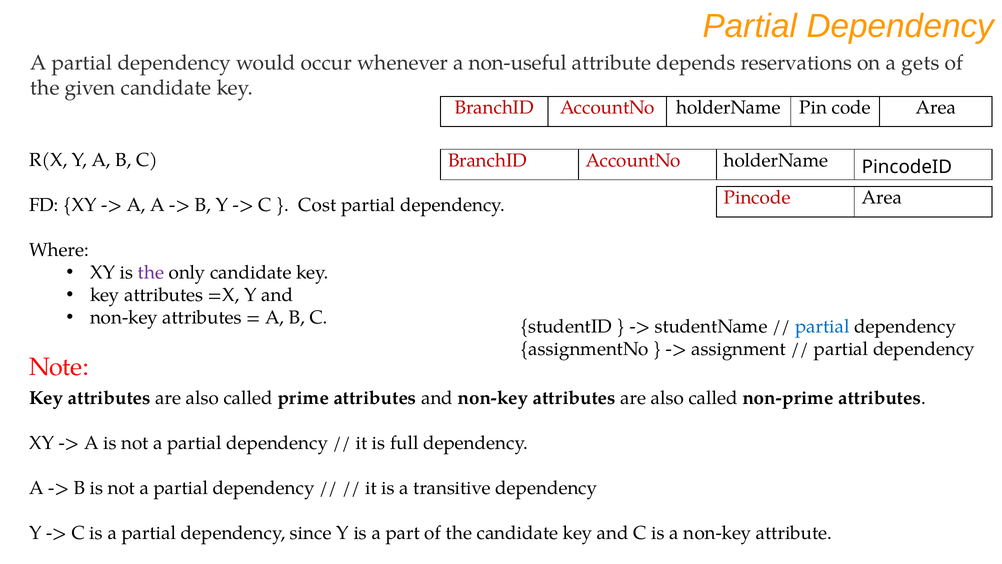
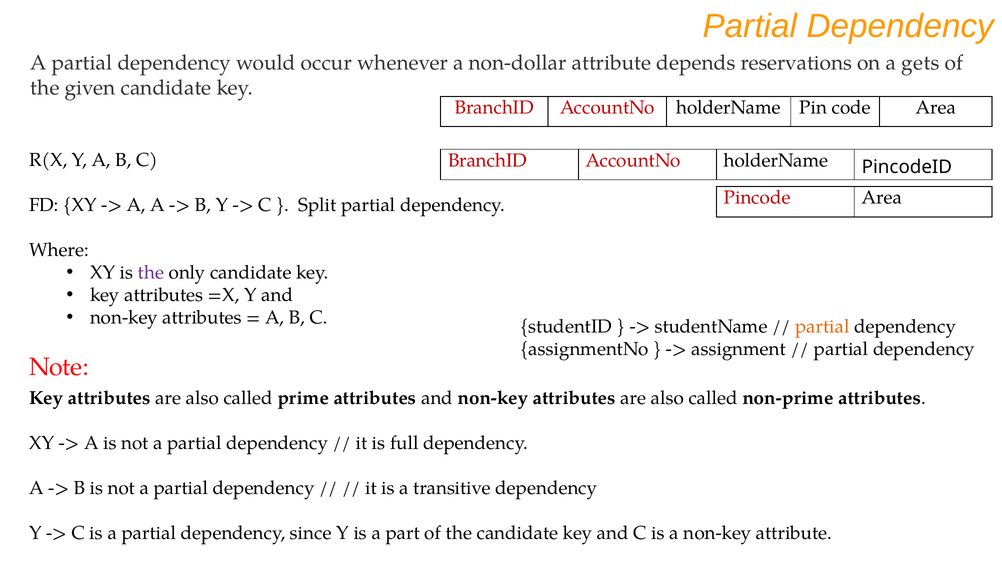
non-useful: non-useful -> non-dollar
Cost: Cost -> Split
partial at (822, 326) colour: blue -> orange
